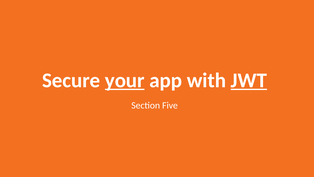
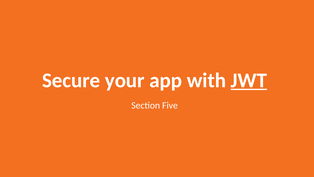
your underline: present -> none
